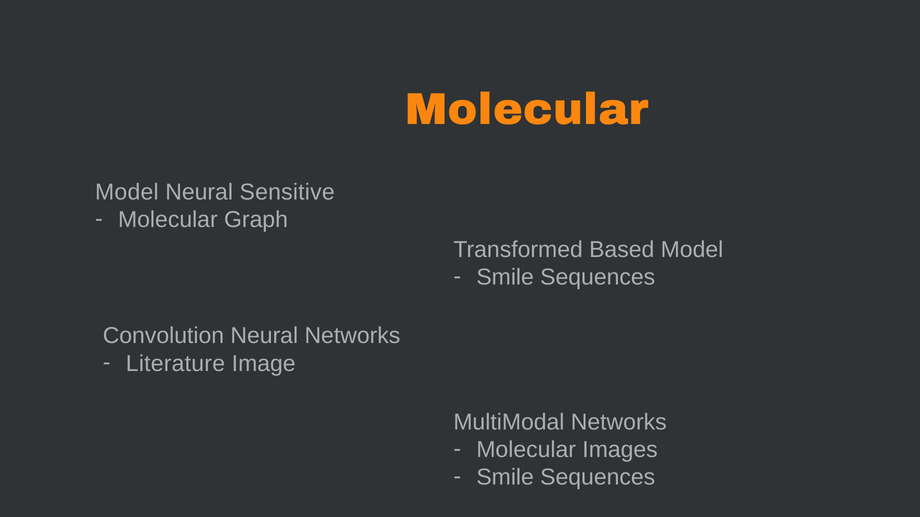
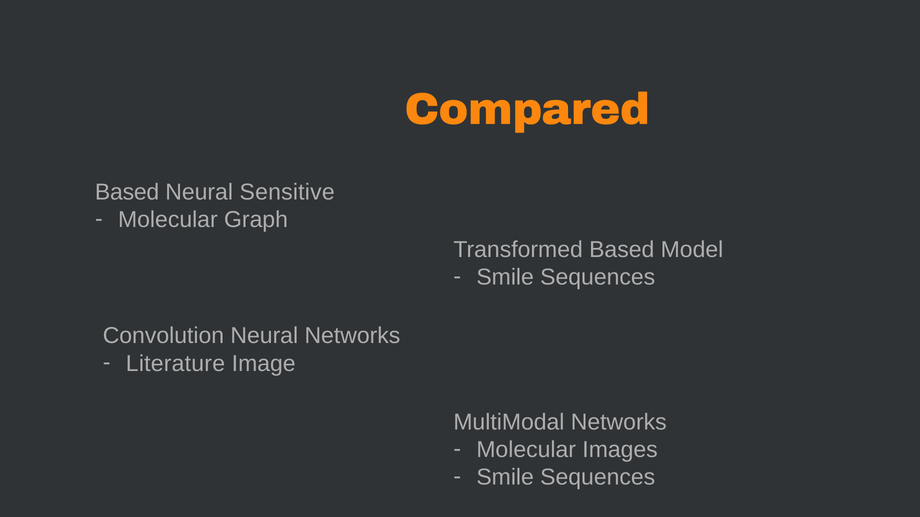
Molecular at (527, 110): Molecular -> Compared
Model at (127, 192): Model -> Based
